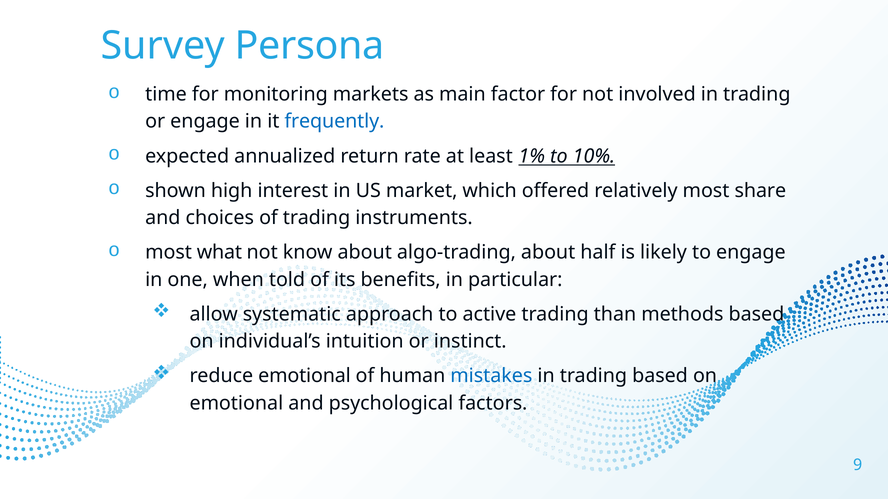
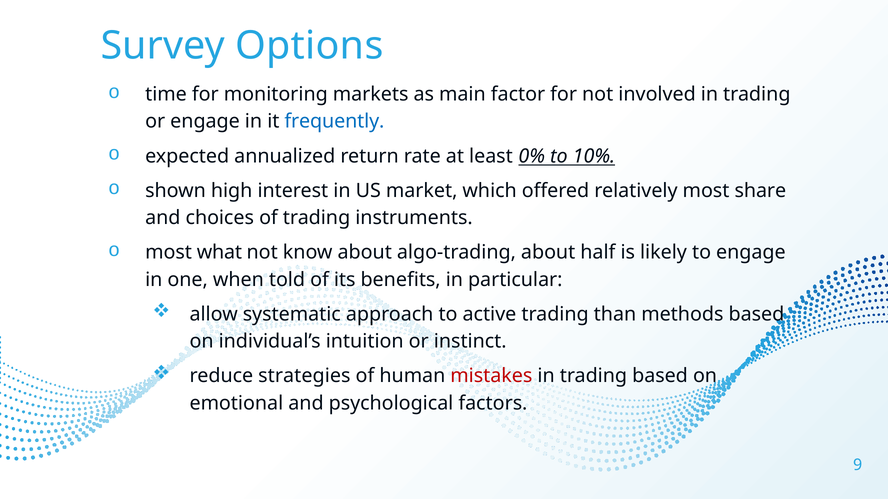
Persona: Persona -> Options
1%: 1% -> 0%
reduce emotional: emotional -> strategies
mistakes colour: blue -> red
